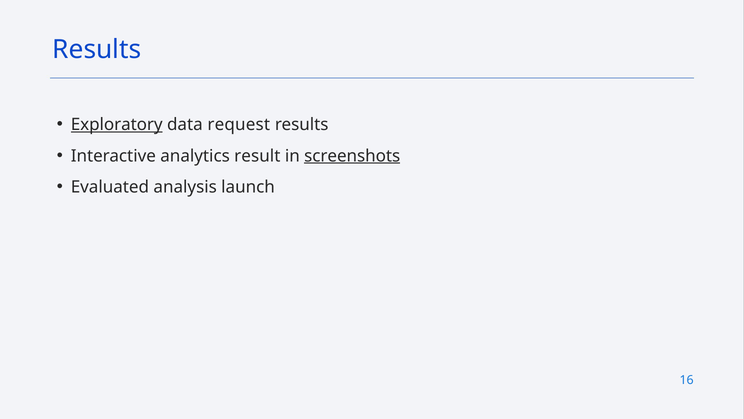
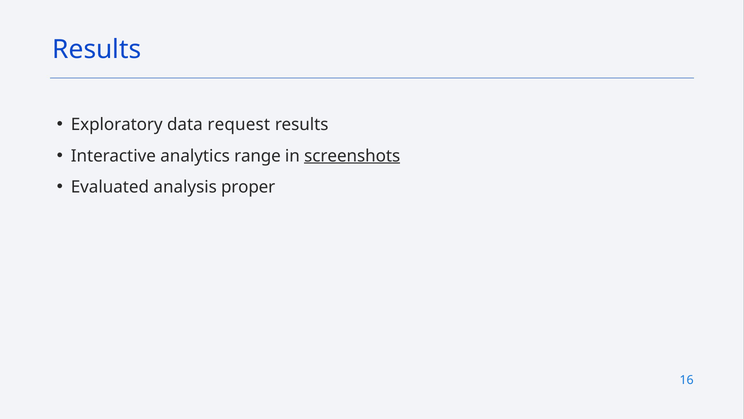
Exploratory underline: present -> none
result: result -> range
launch: launch -> proper
